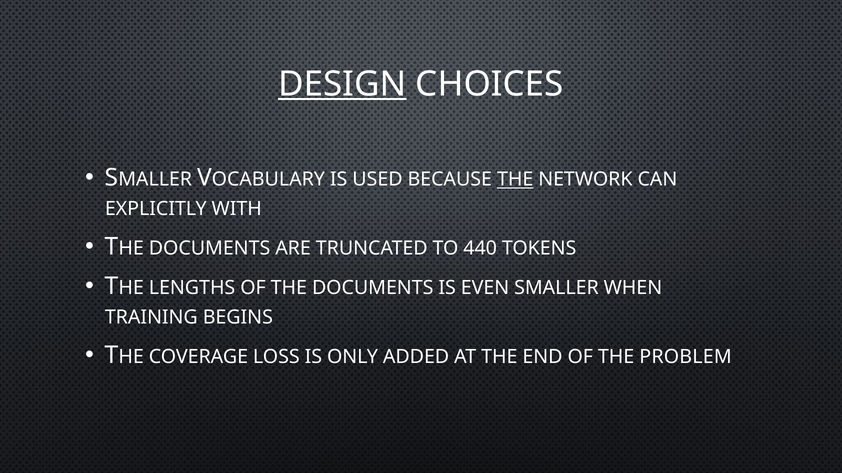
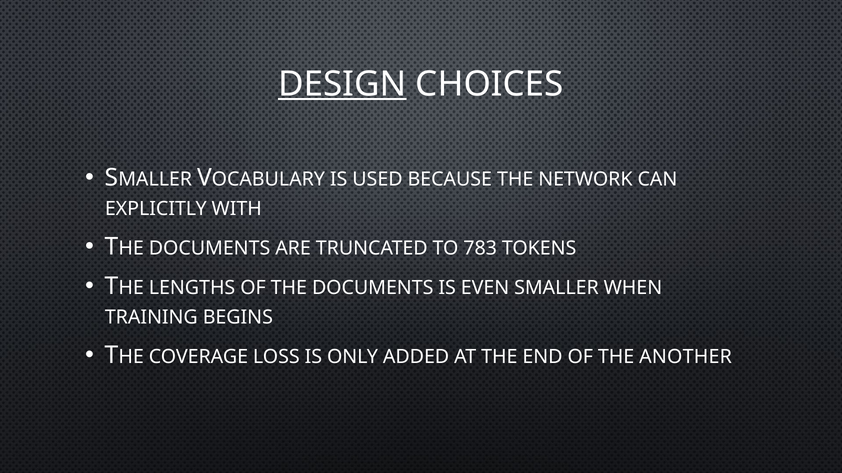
THE at (515, 180) underline: present -> none
440: 440 -> 783
PROBLEM: PROBLEM -> ANOTHER
